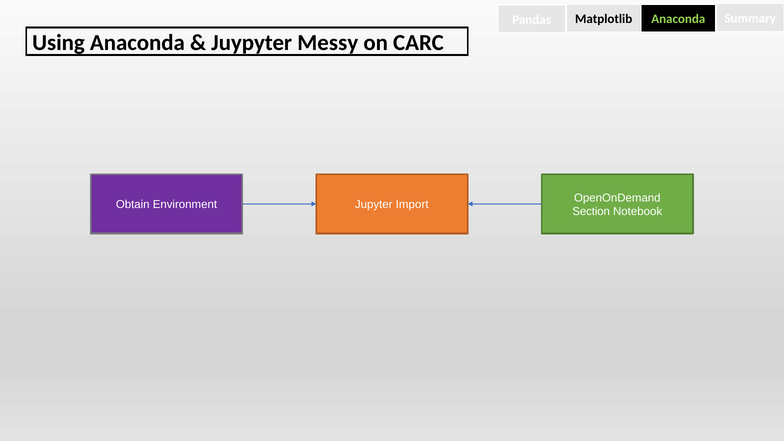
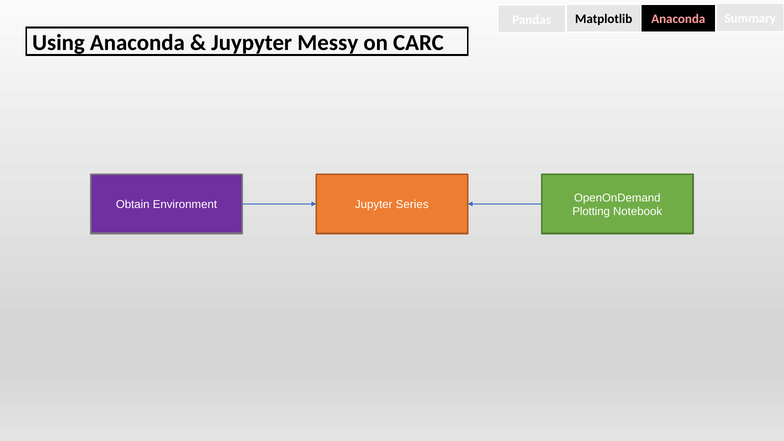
Anaconda at (678, 19) colour: light green -> pink
Import: Import -> Series
Section: Section -> Plotting
